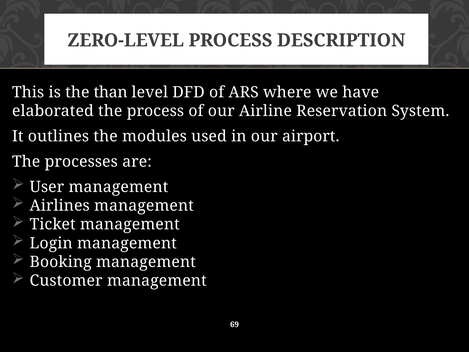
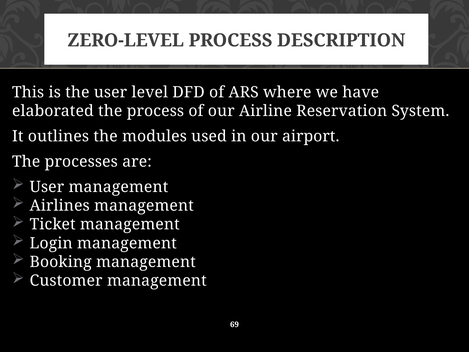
the than: than -> user
